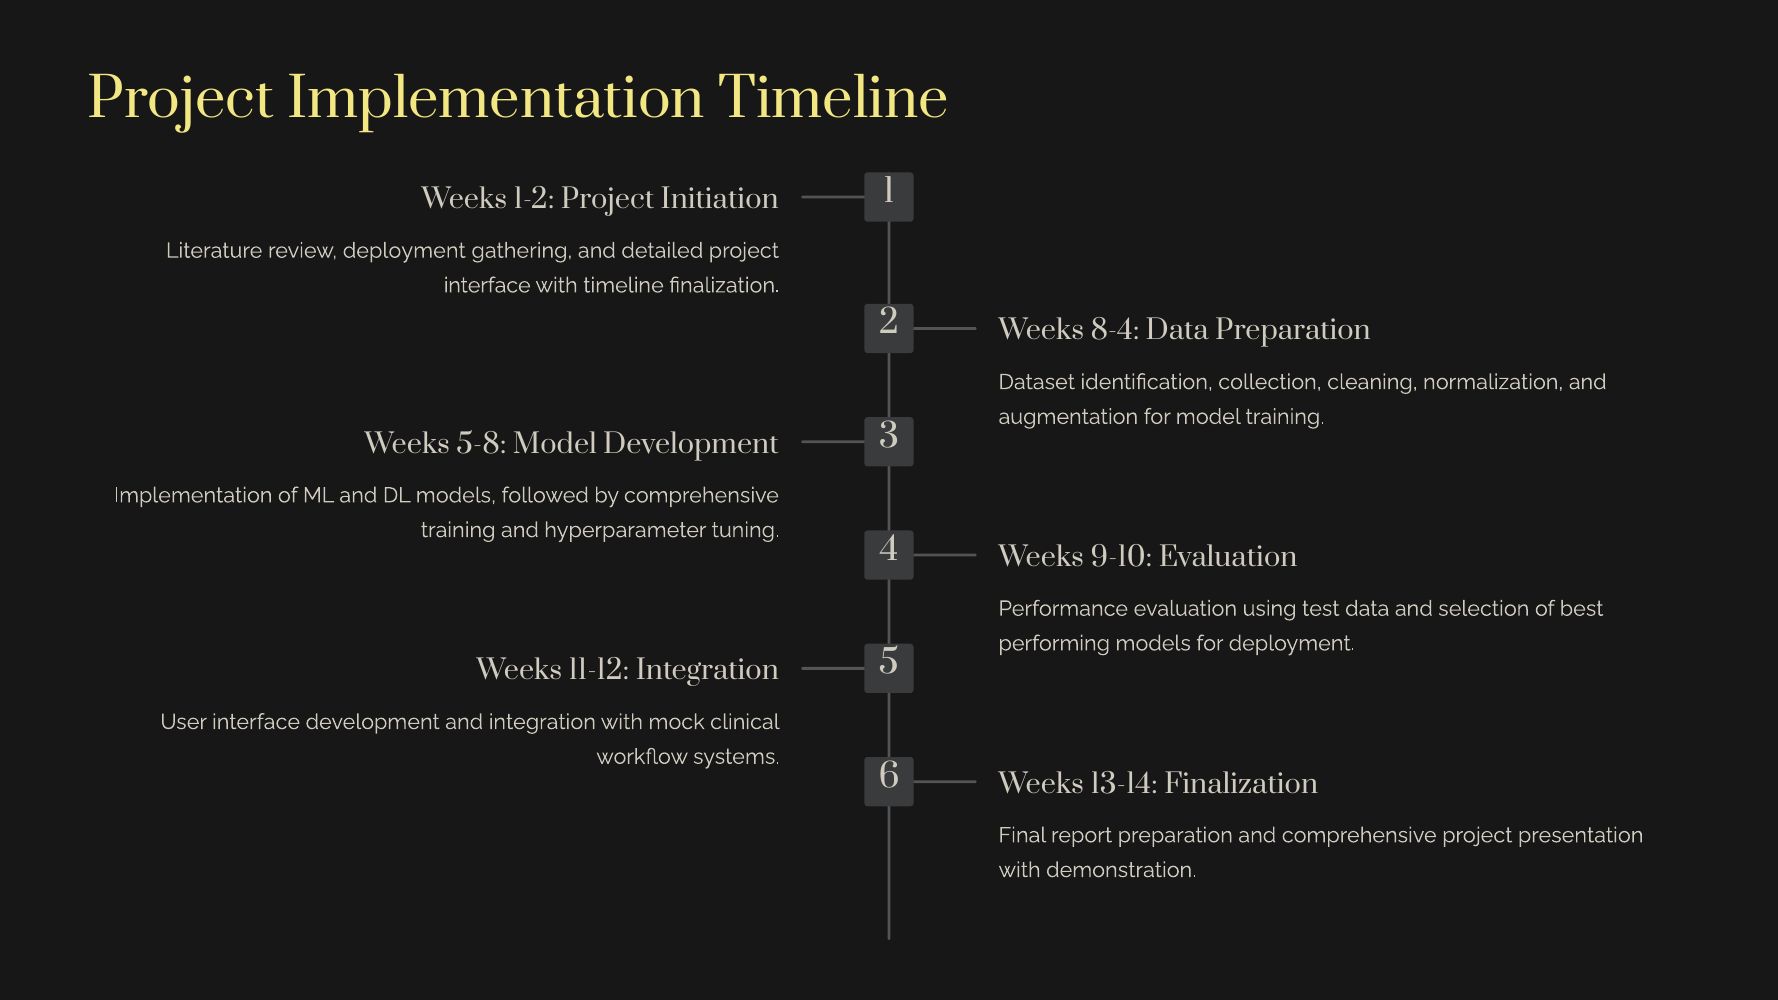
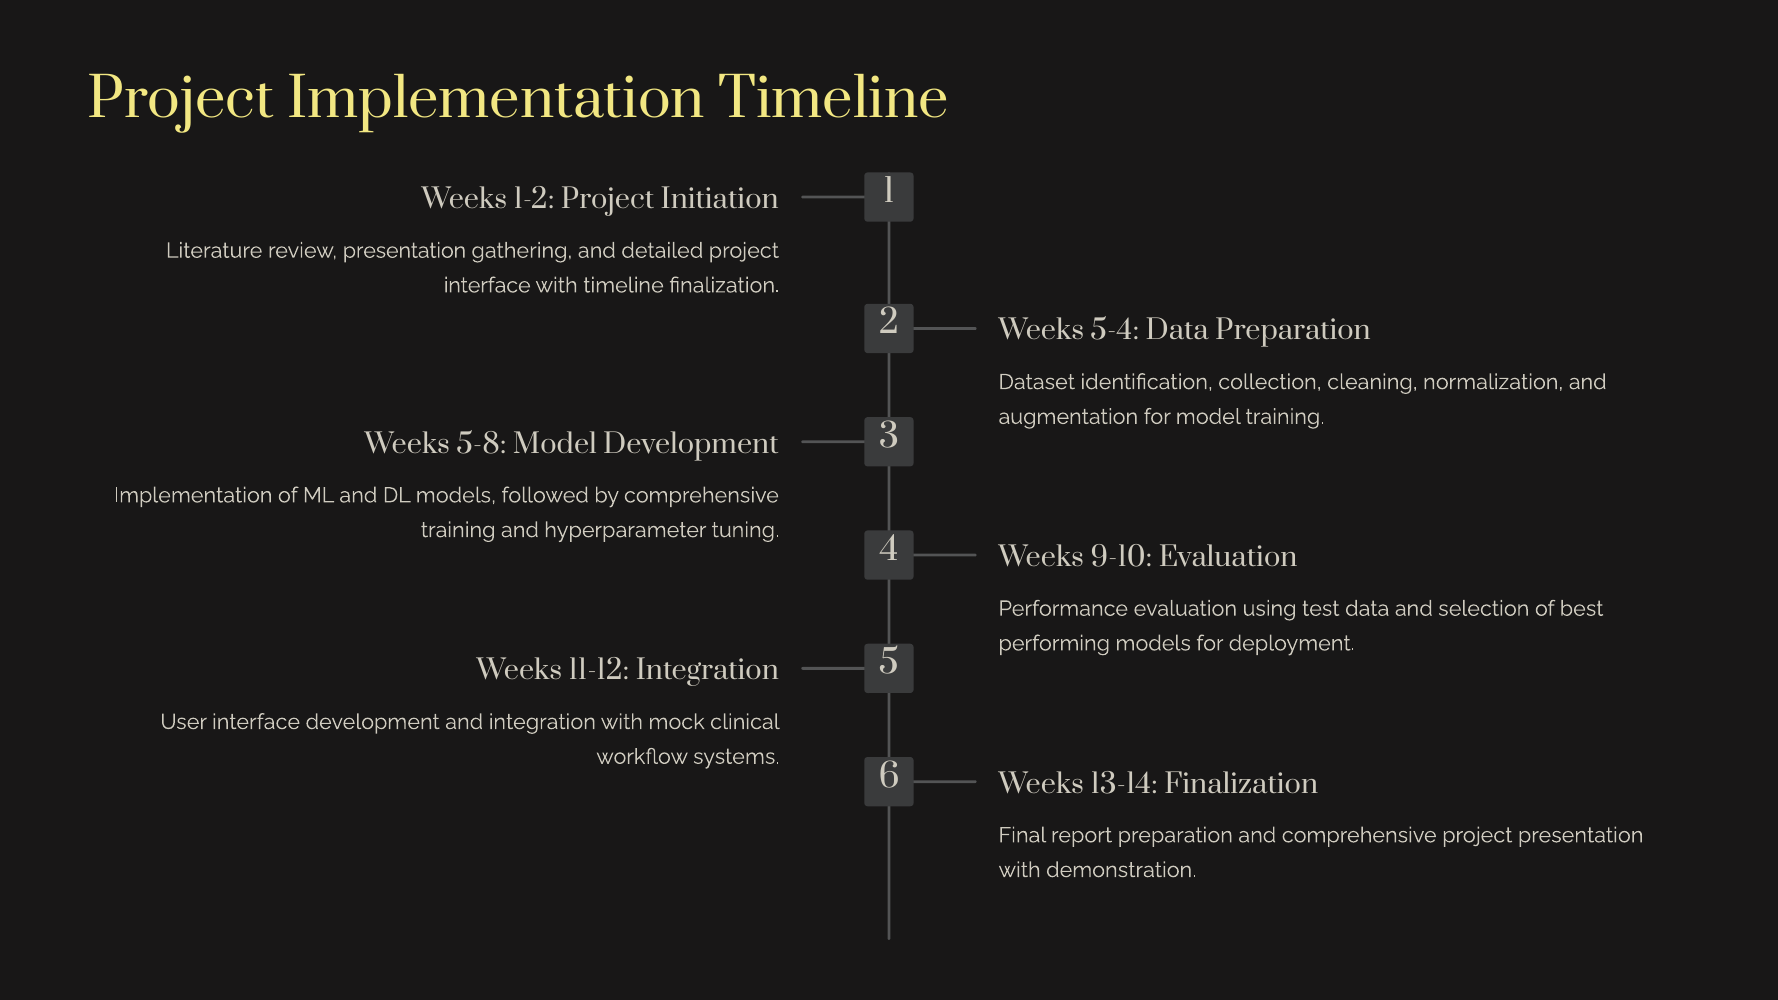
review deployment: deployment -> presentation
8-4: 8-4 -> 5-4
